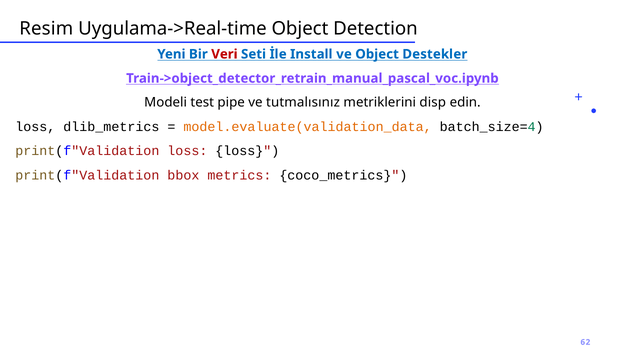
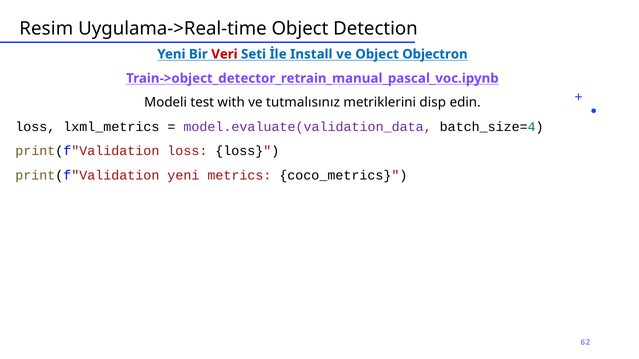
Destekler: Destekler -> Objectron
pipe: pipe -> with
dlib_metrics: dlib_metrics -> lxml_metrics
model.evaluate(validation_data colour: orange -> purple
print(f"Validation bbox: bbox -> yeni
